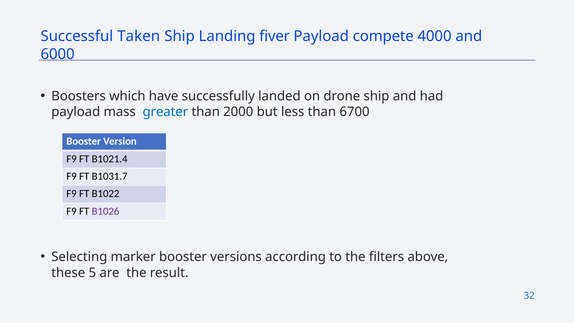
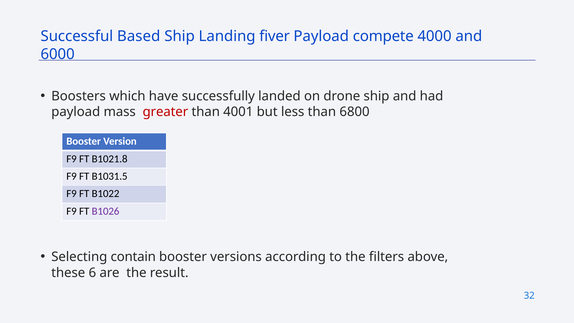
Taken: Taken -> Based
greater colour: blue -> red
2000: 2000 -> 4001
6700: 6700 -> 6800
B1021.4: B1021.4 -> B1021.8
B1031.7: B1031.7 -> B1031.5
marker: marker -> contain
5: 5 -> 6
